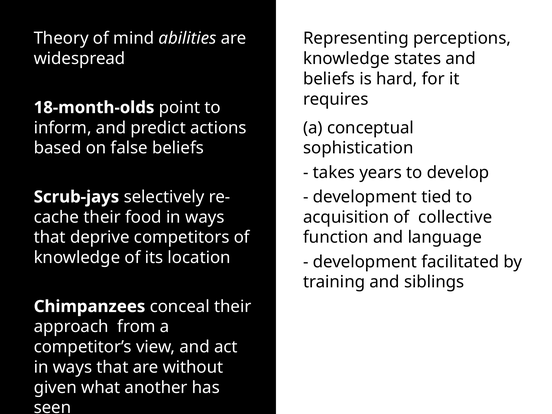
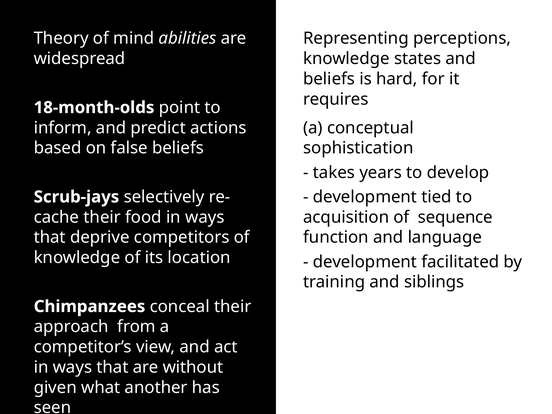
collective: collective -> sequence
